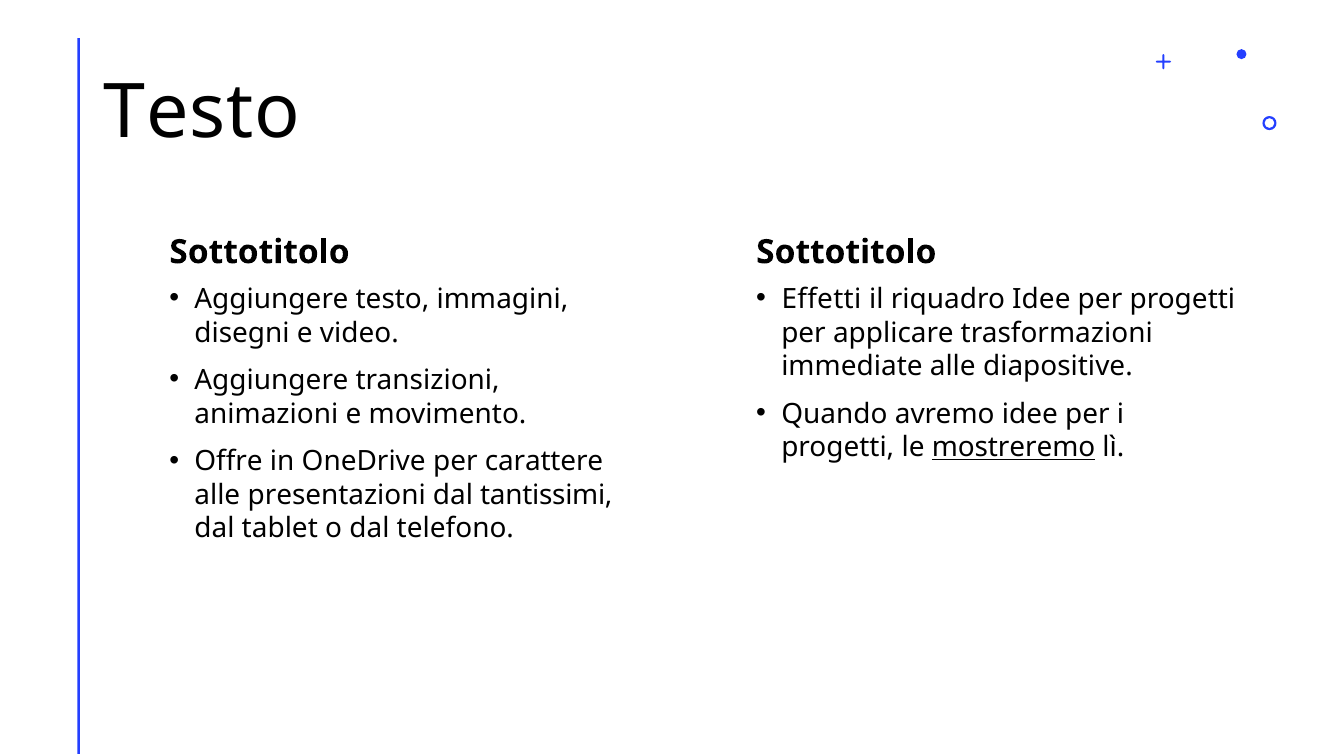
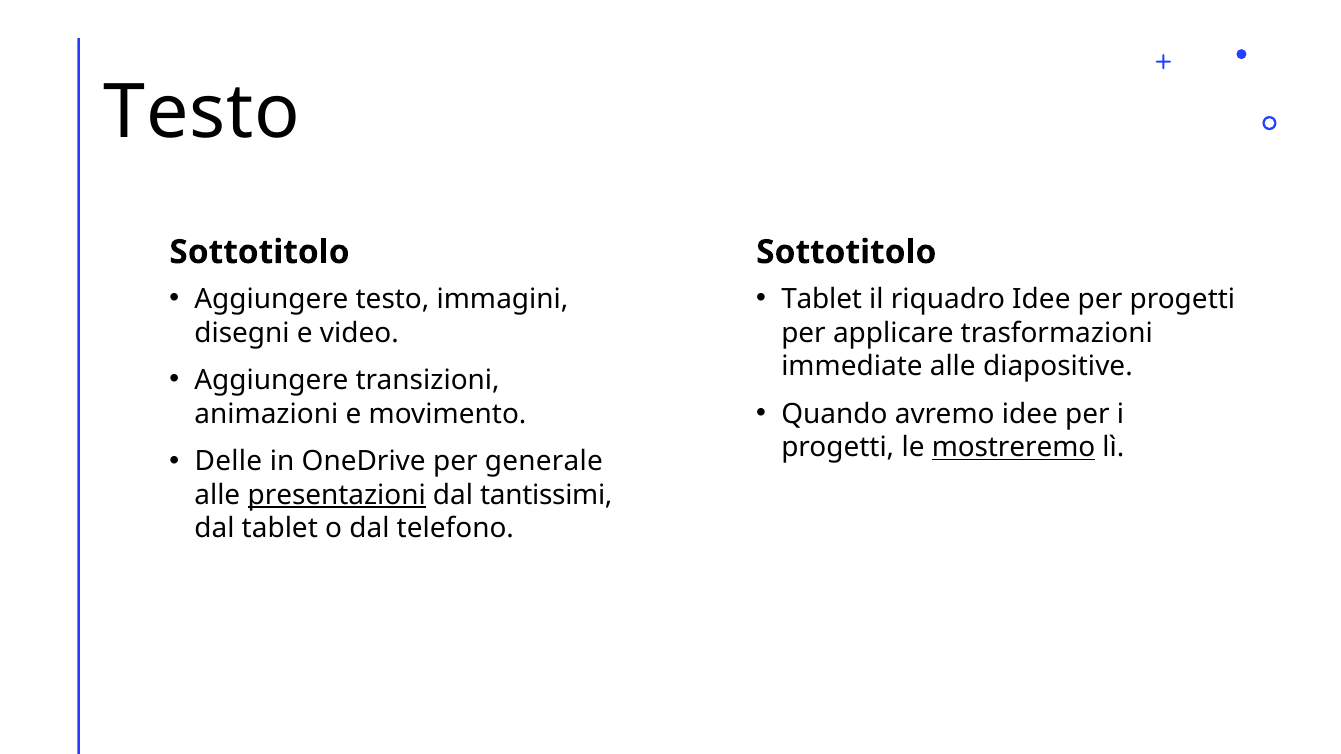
Effetti at (821, 299): Effetti -> Tablet
Offre: Offre -> Delle
carattere: carattere -> generale
presentazioni underline: none -> present
